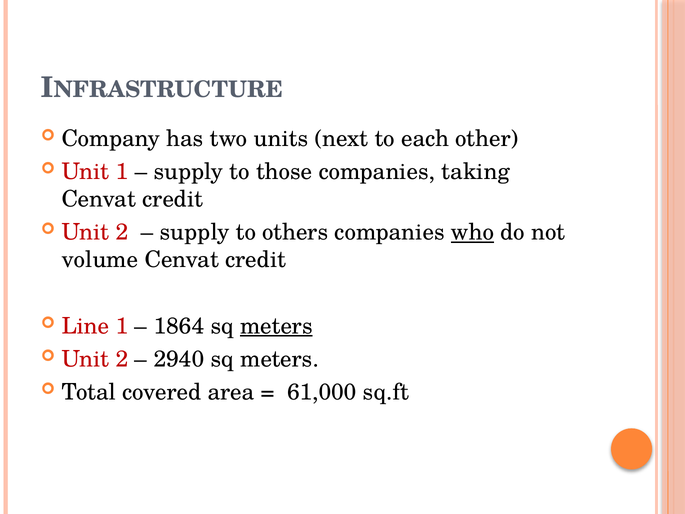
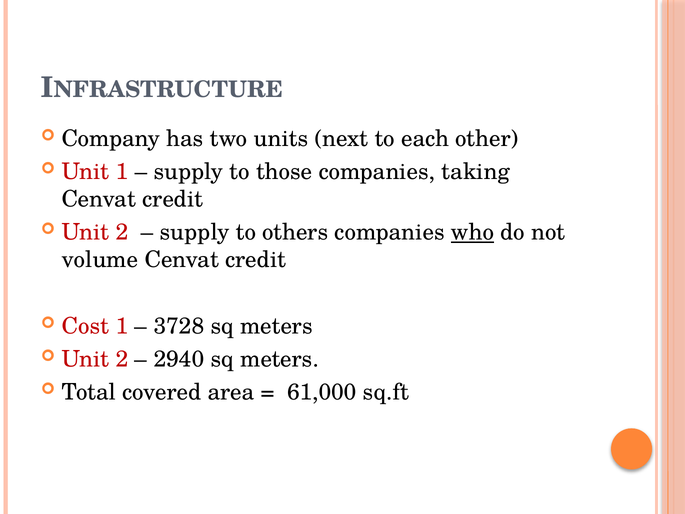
Line: Line -> Cost
1864: 1864 -> 3728
meters at (276, 326) underline: present -> none
